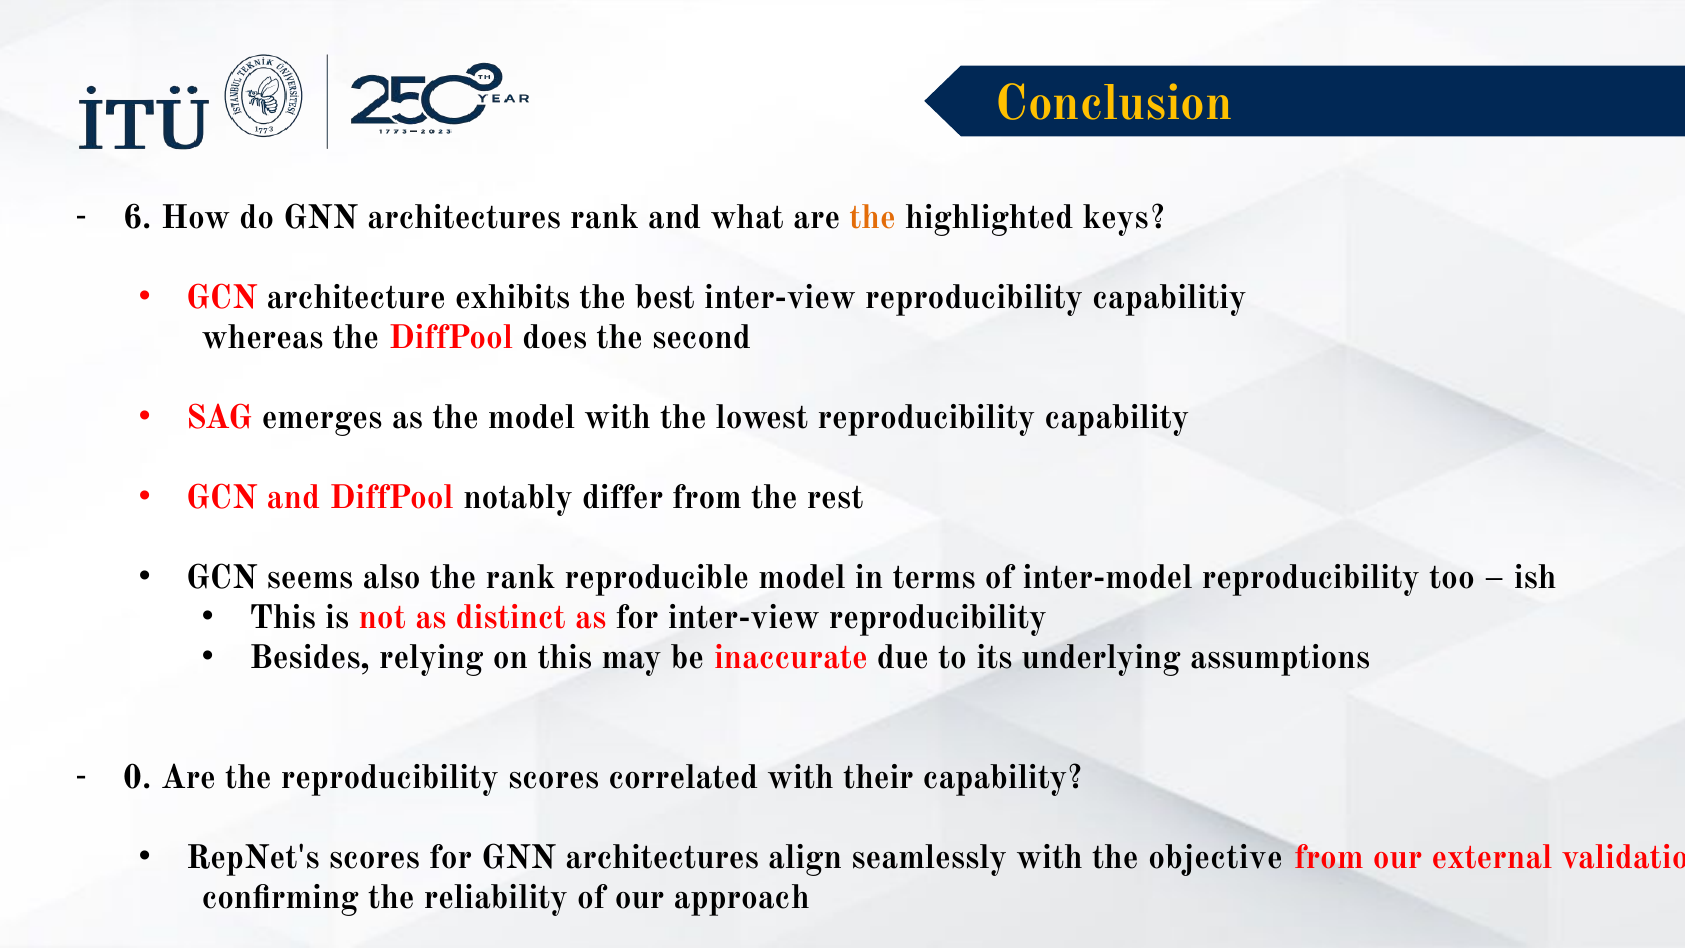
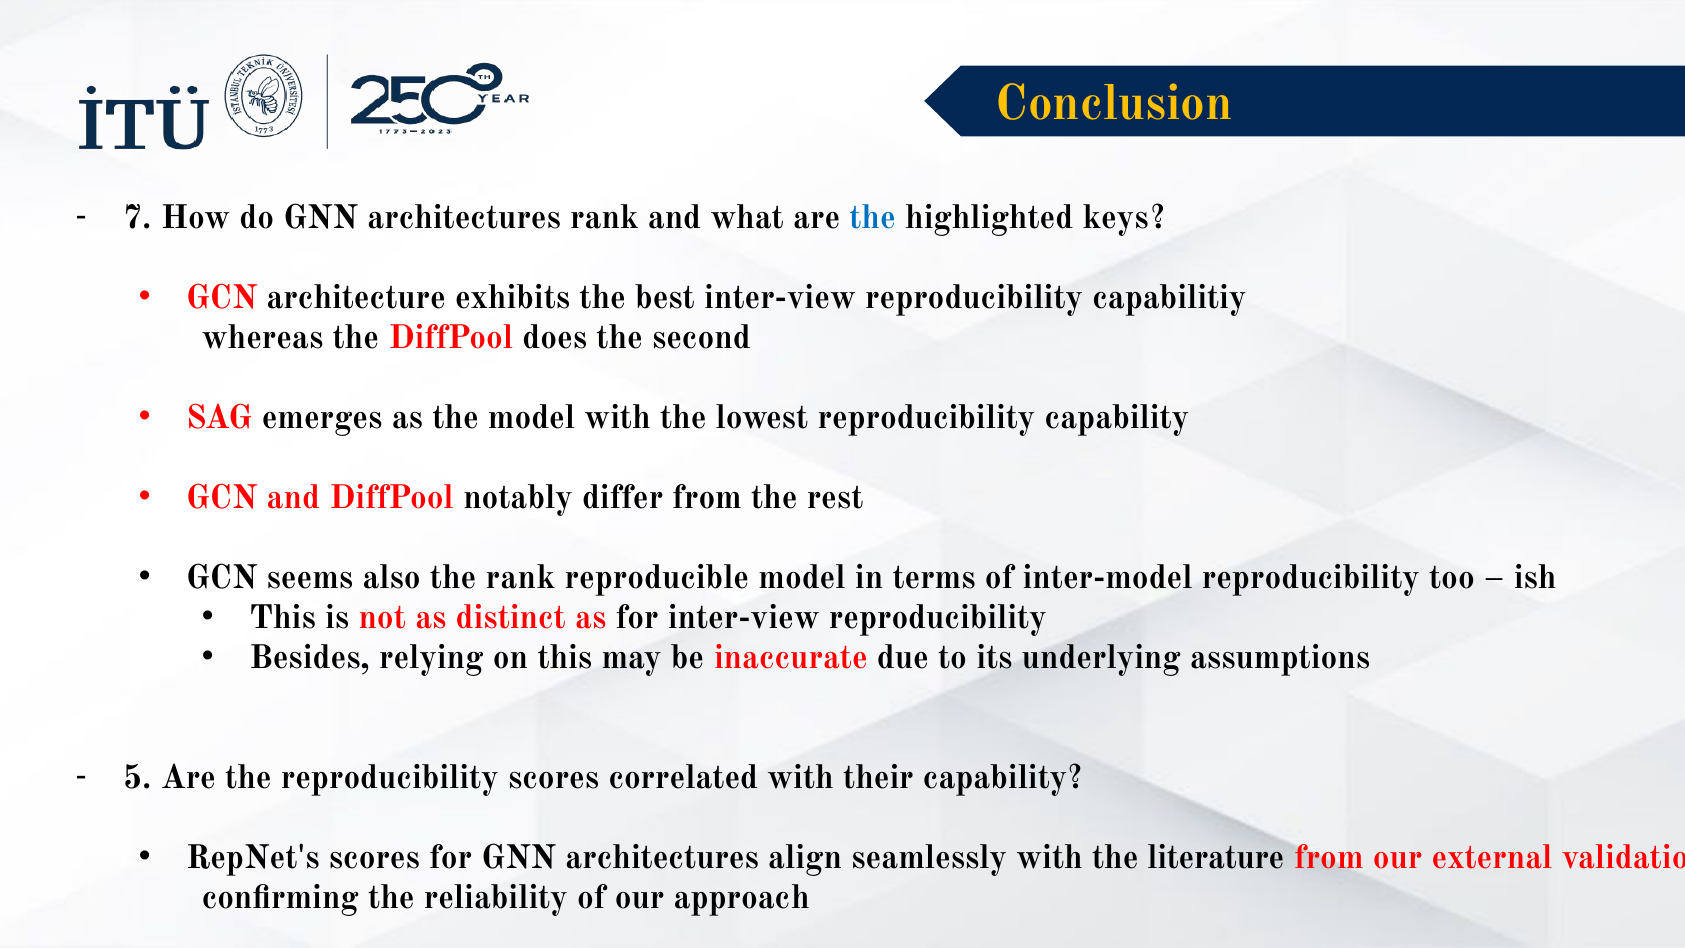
6: 6 -> 7
the at (873, 217) colour: orange -> blue
0: 0 -> 5
objective: objective -> literature
